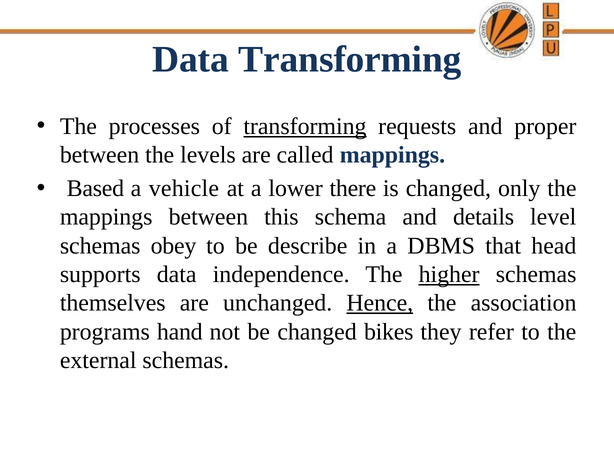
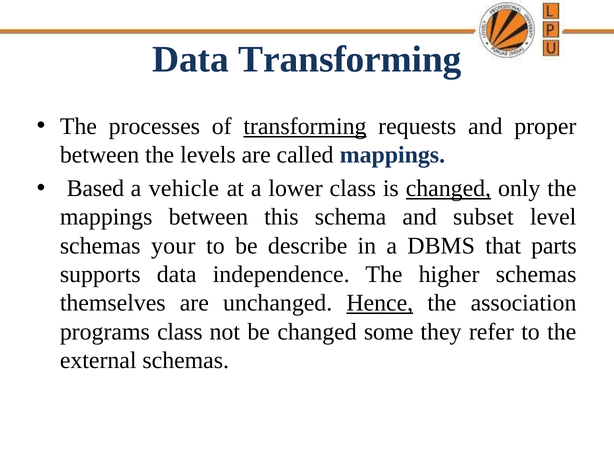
lower there: there -> class
changed at (448, 189) underline: none -> present
details: details -> subset
obey: obey -> your
head: head -> parts
higher underline: present -> none
programs hand: hand -> class
bikes: bikes -> some
